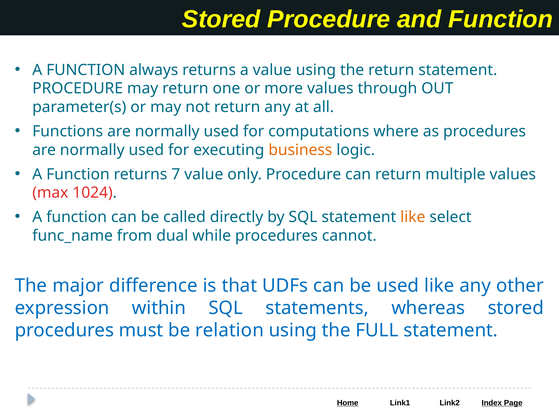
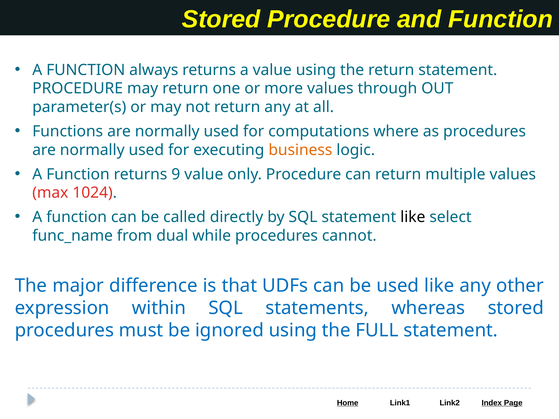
7: 7 -> 9
like at (413, 217) colour: orange -> black
relation: relation -> ignored
